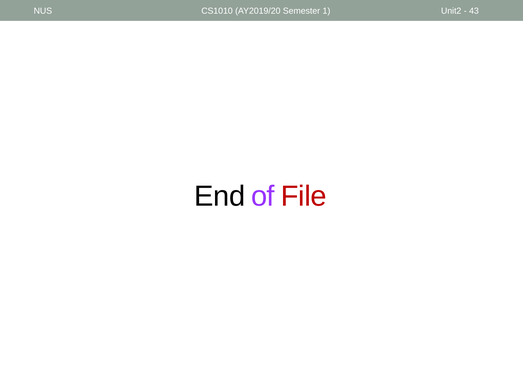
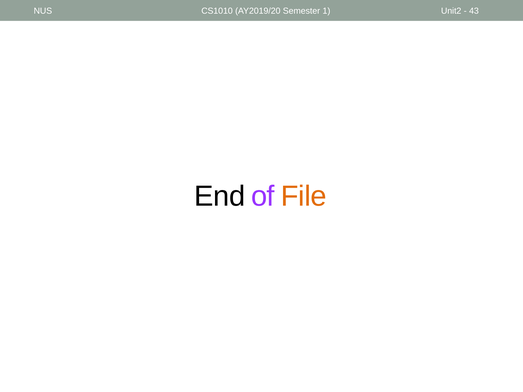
File colour: red -> orange
